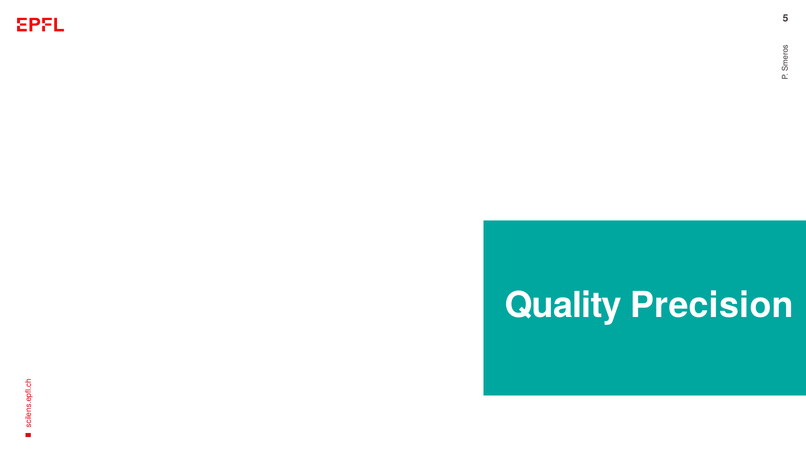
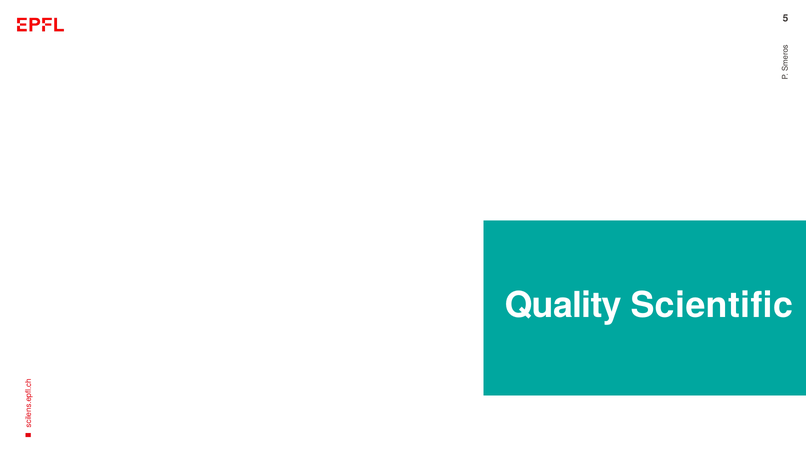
Precision: Precision -> Scientific
